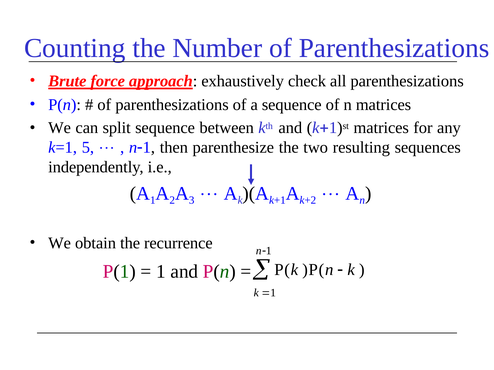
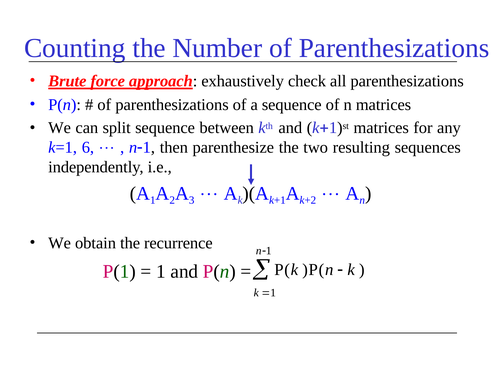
5: 5 -> 6
